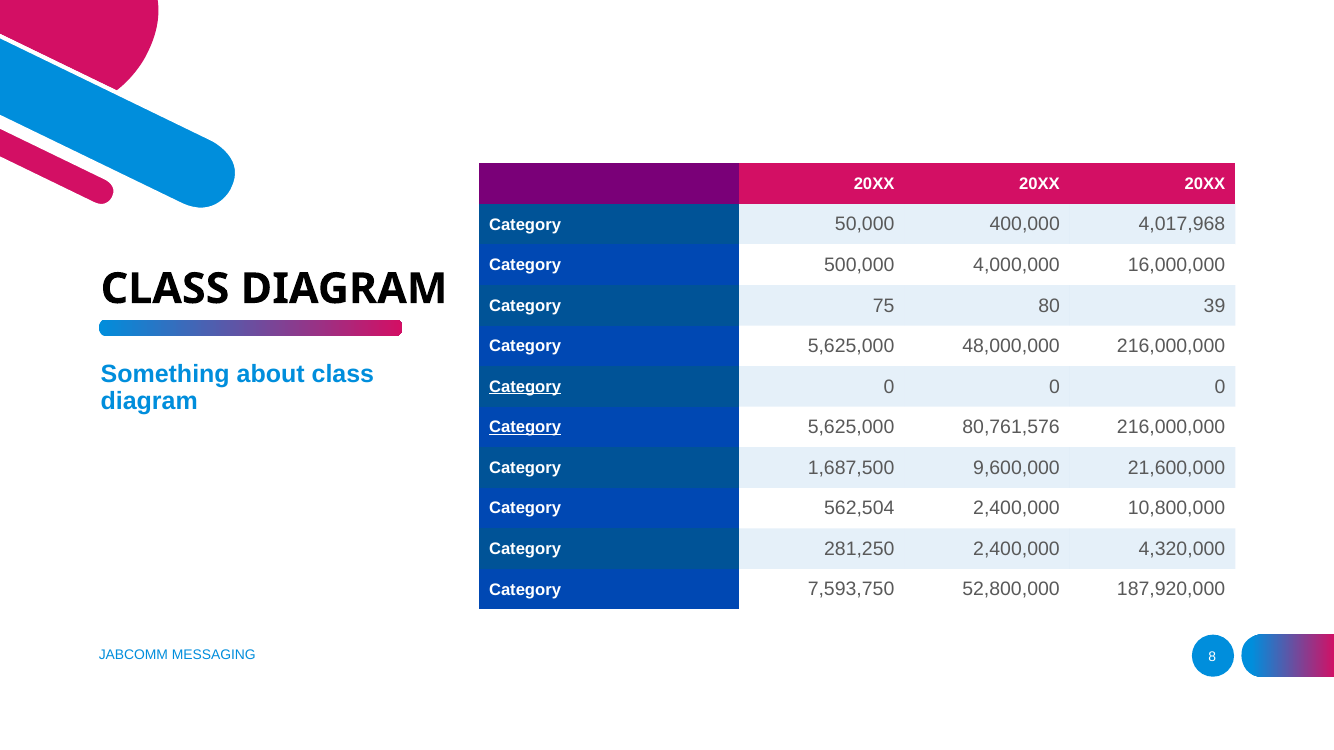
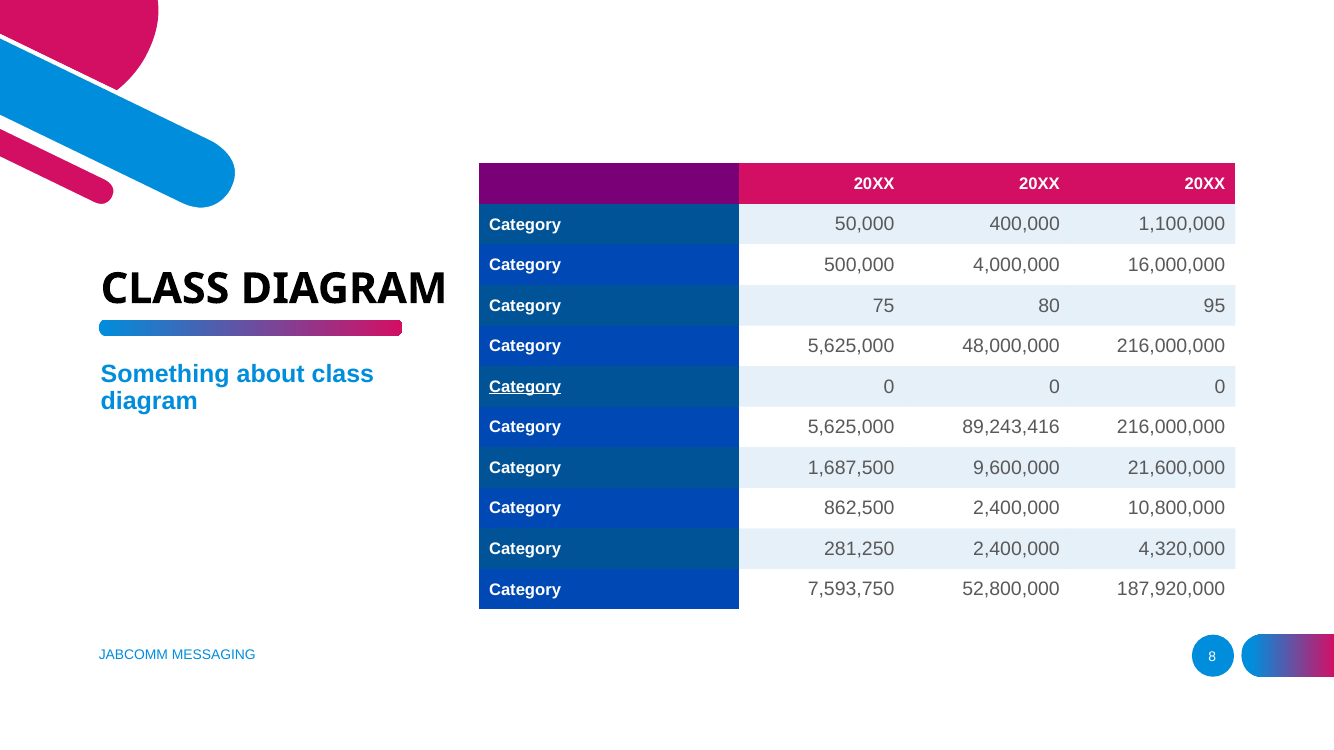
4,017,968: 4,017,968 -> 1,100,000
39: 39 -> 95
Category at (525, 428) underline: present -> none
80,761,576: 80,761,576 -> 89,243,416
562,504: 562,504 -> 862,500
